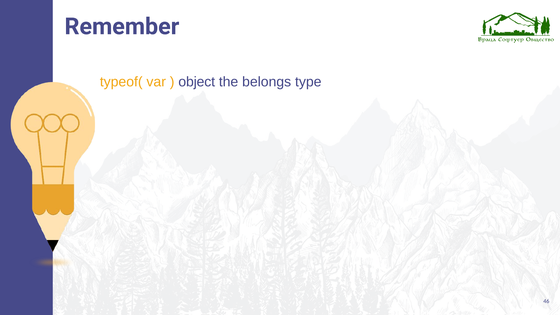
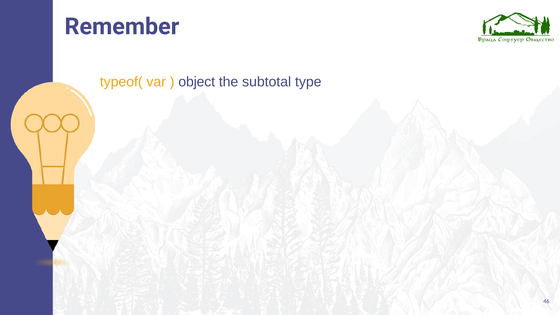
belongs: belongs -> subtotal
